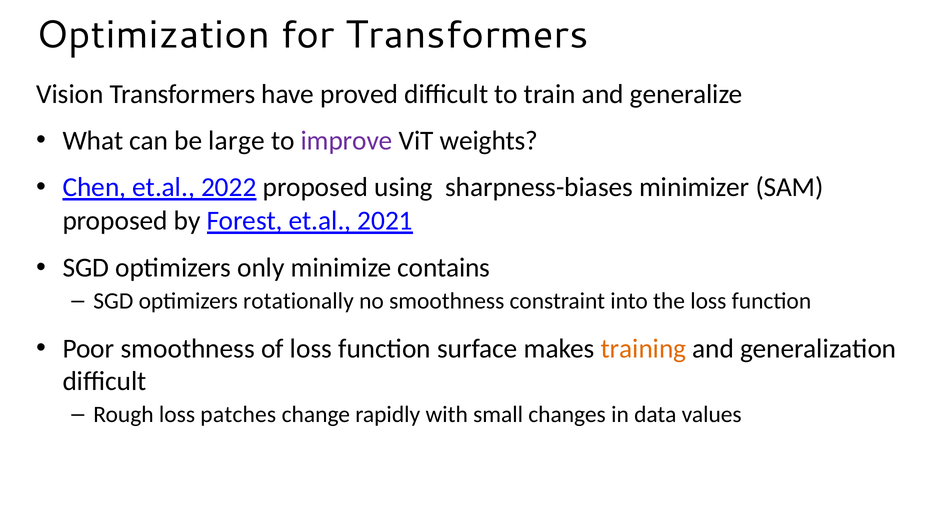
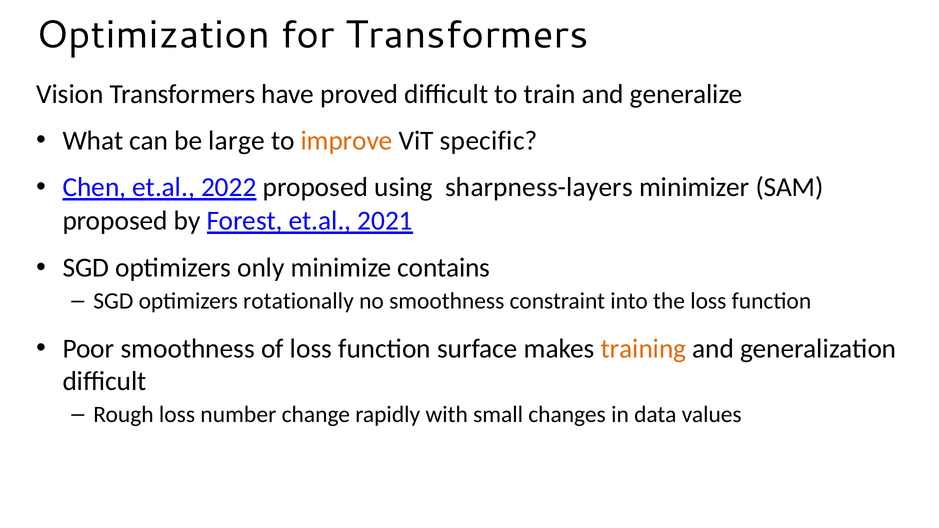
improve colour: purple -> orange
weights: weights -> specific
sharpness-biases: sharpness-biases -> sharpness-layers
patches: patches -> number
